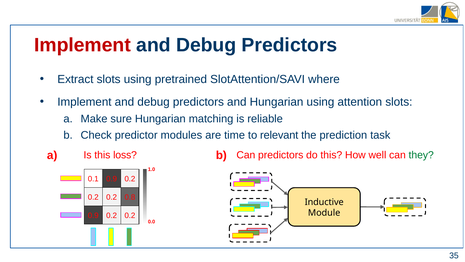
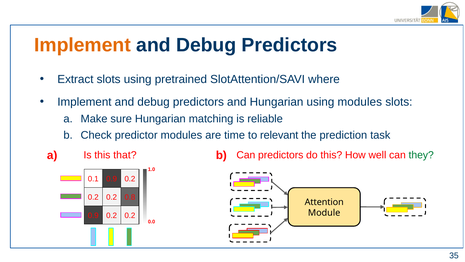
Implement at (83, 45) colour: red -> orange
using attention: attention -> modules
loss: loss -> that
Inductive: Inductive -> Attention
